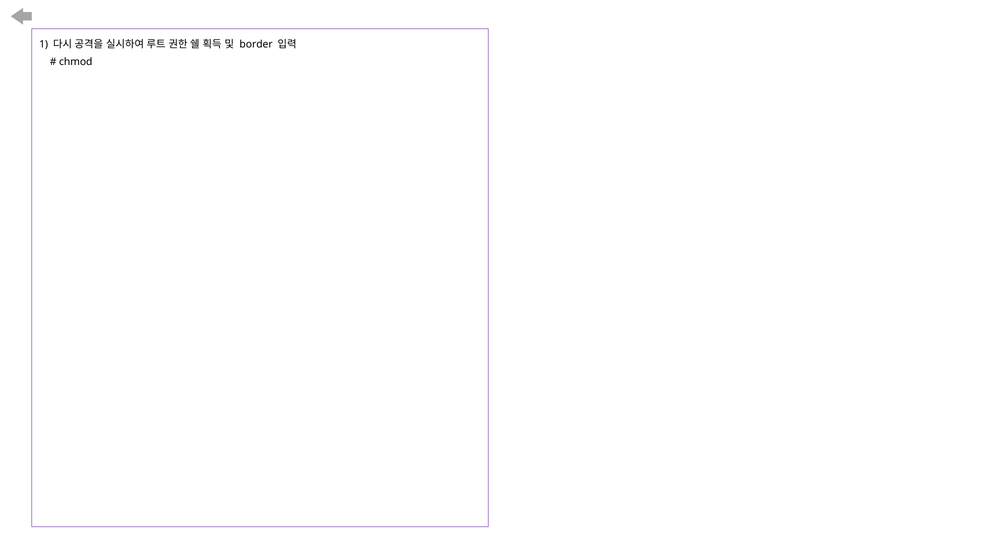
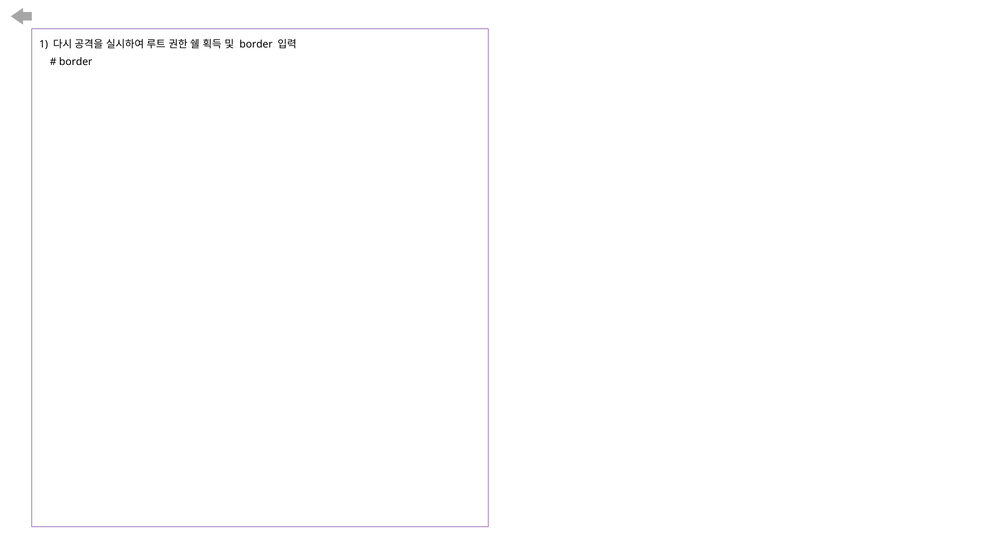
chmod at (76, 62): chmod -> border
